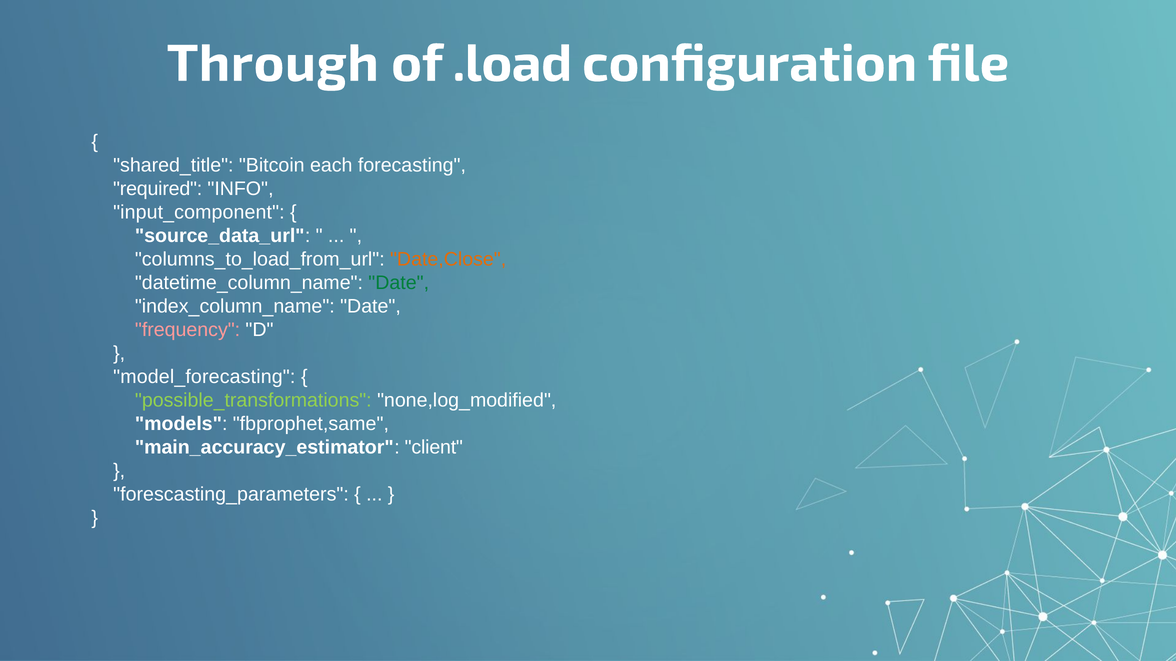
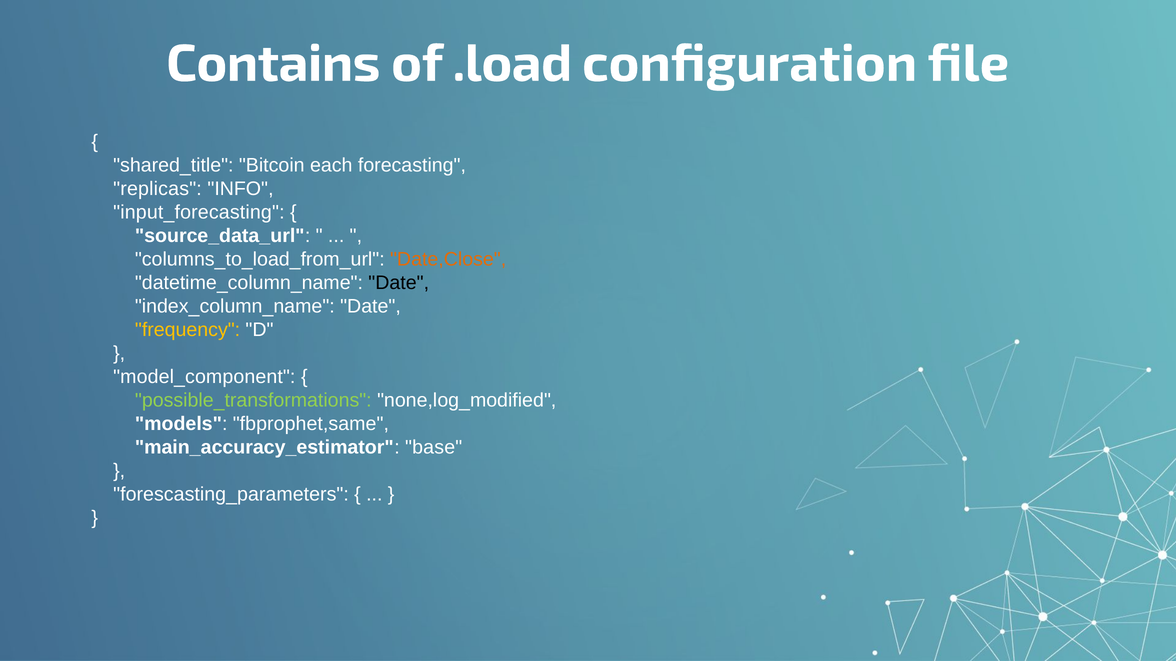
Through: Through -> Contains
required: required -> replicas
input_component: input_component -> input_forecasting
Date at (399, 283) colour: green -> black
frequency colour: pink -> yellow
model_forecasting: model_forecasting -> model_component
client: client -> base
